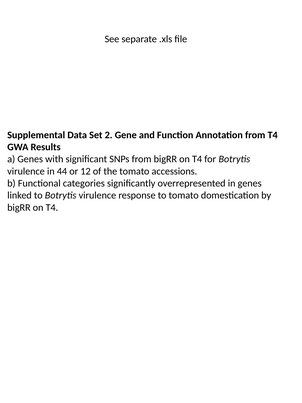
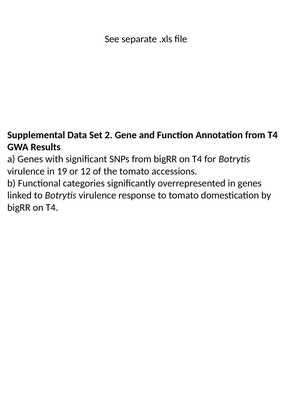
44: 44 -> 19
